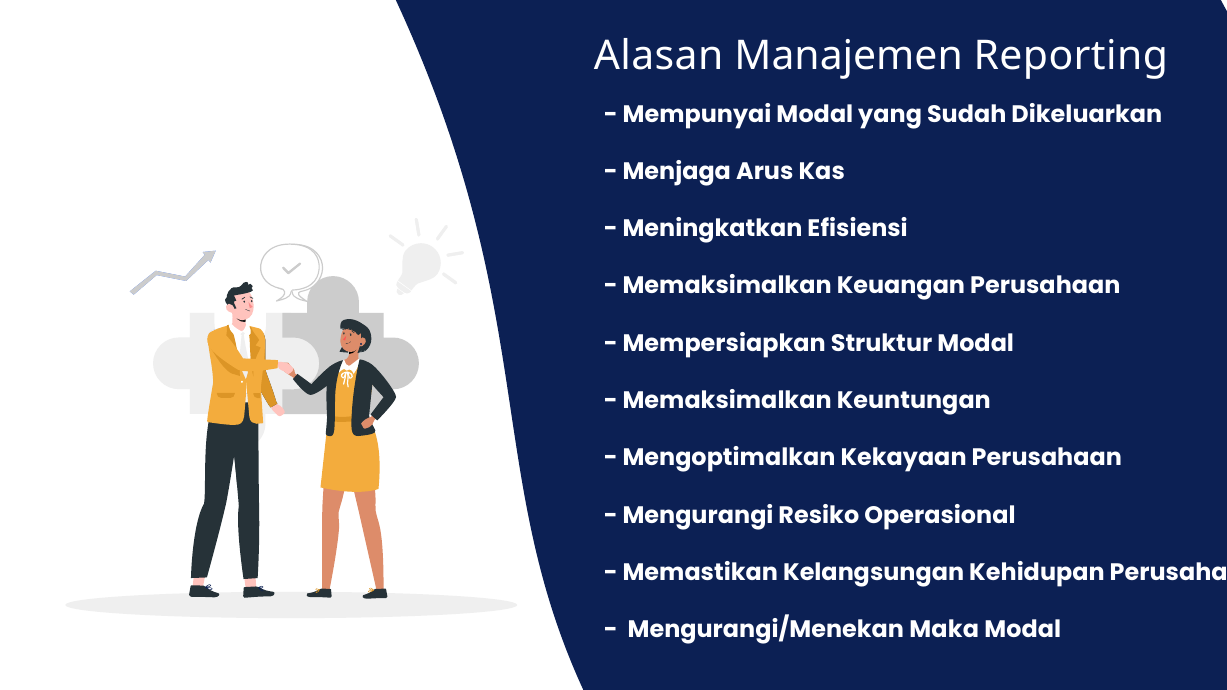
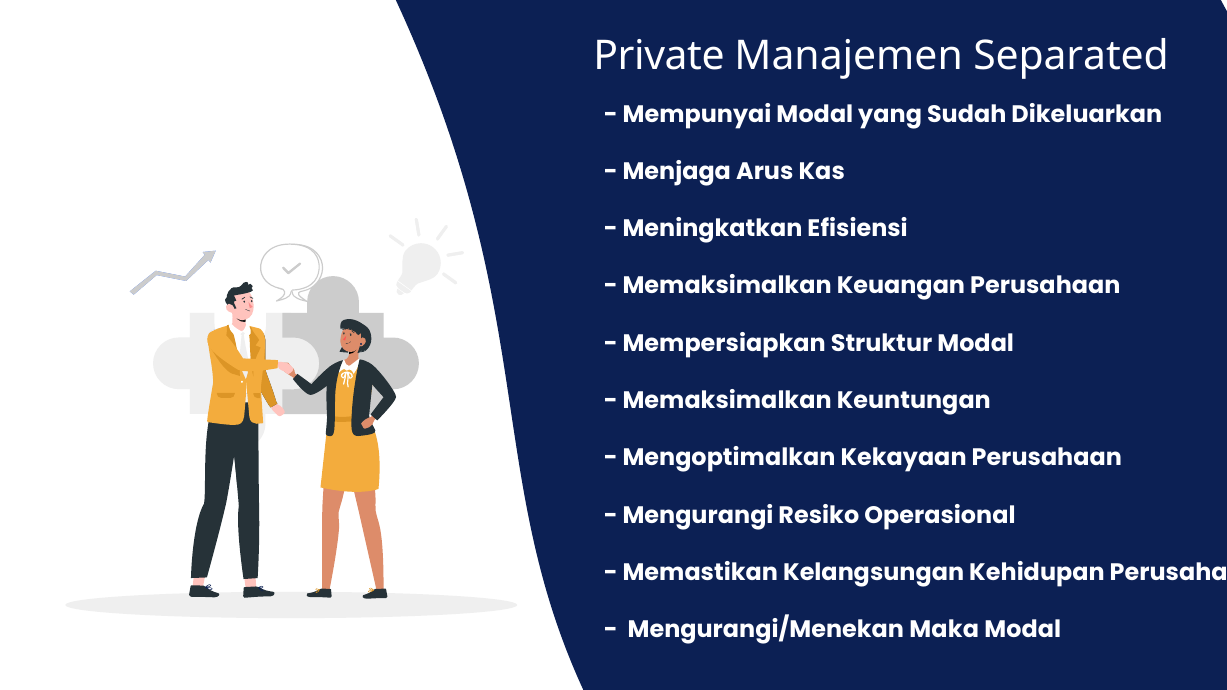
Alasan: Alasan -> Private
Reporting: Reporting -> Separated
